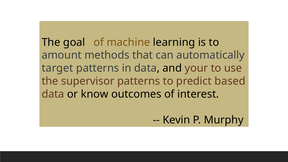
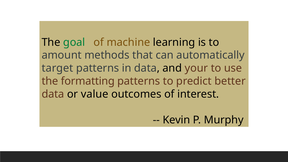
goal colour: black -> green
supervisor: supervisor -> formatting
based: based -> better
know: know -> value
